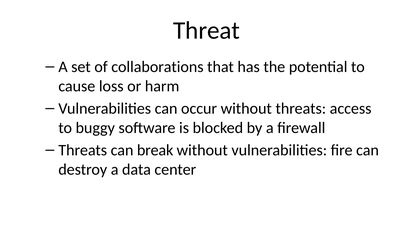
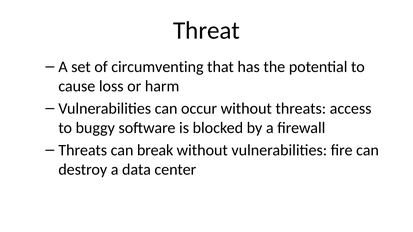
collaborations: collaborations -> circumventing
